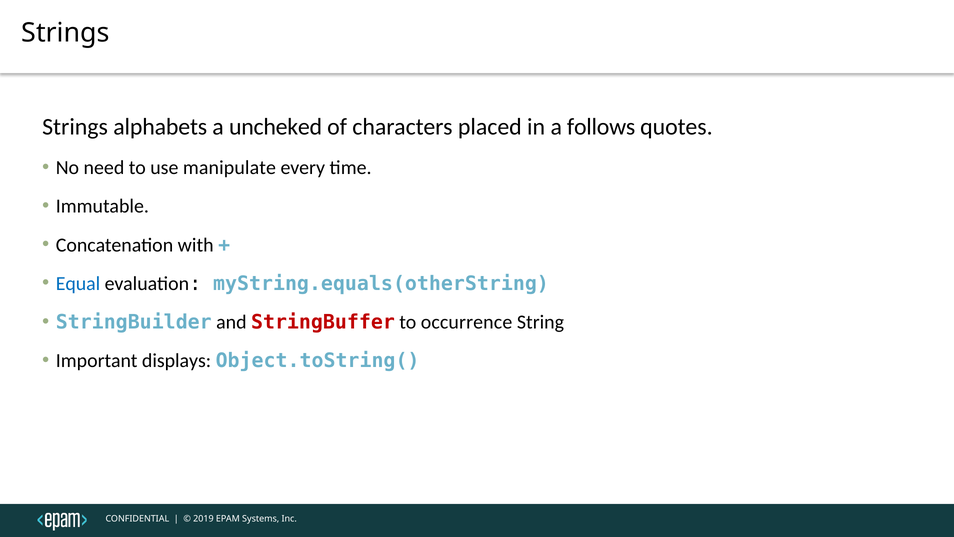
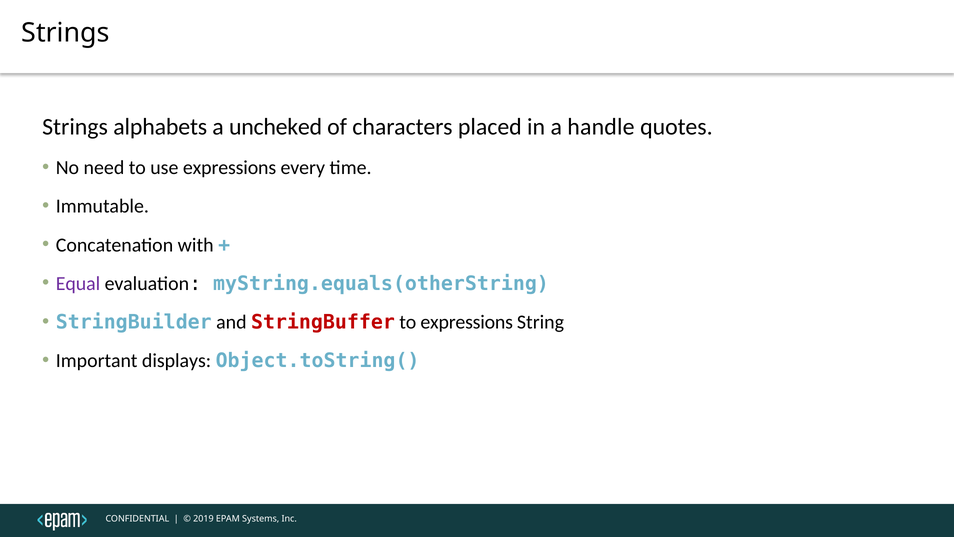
follows: follows -> handle
use manipulate: manipulate -> expressions
Equal colour: blue -> purple
to occurrence: occurrence -> expressions
